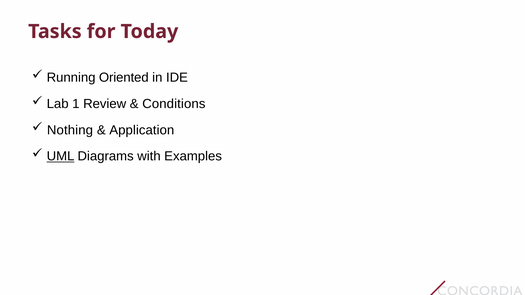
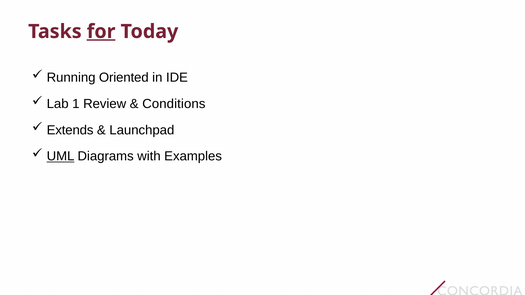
for underline: none -> present
Nothing: Nothing -> Extends
Application: Application -> Launchpad
